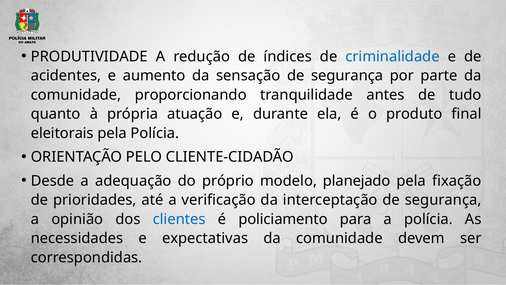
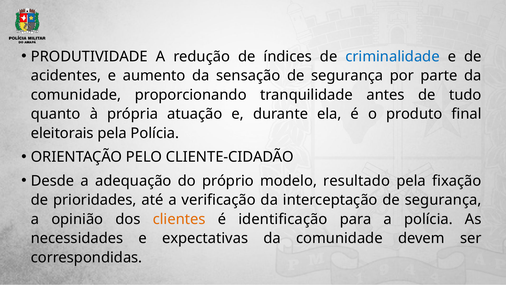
planejado: planejado -> resultado
clientes colour: blue -> orange
policiamento: policiamento -> identificação
